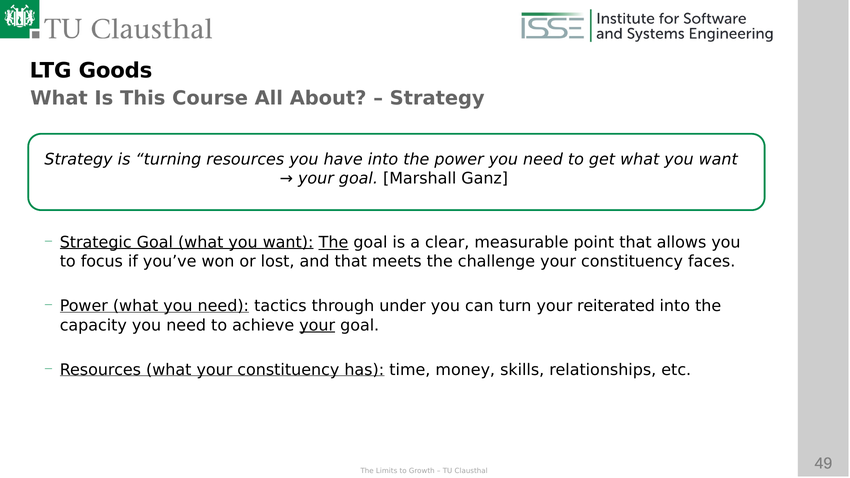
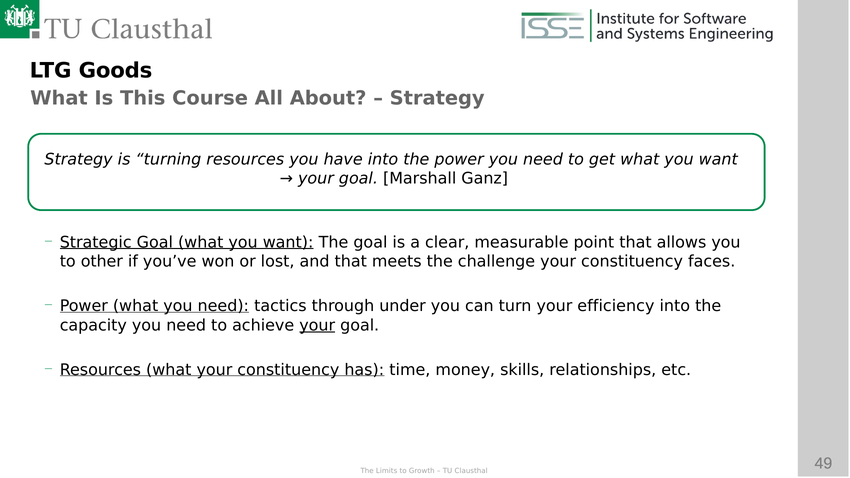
The at (334, 243) underline: present -> none
focus: focus -> other
reiterated: reiterated -> efficiency
